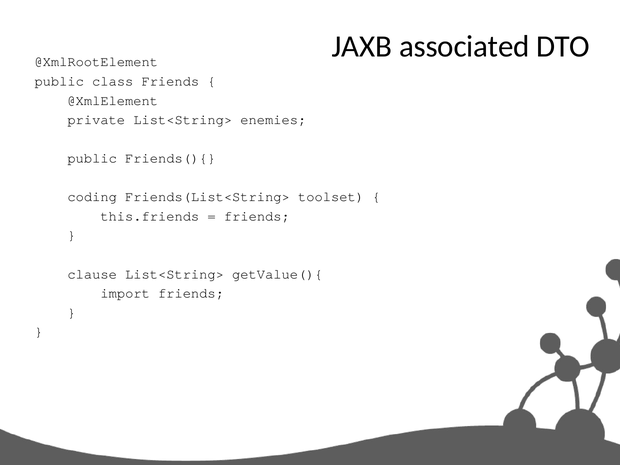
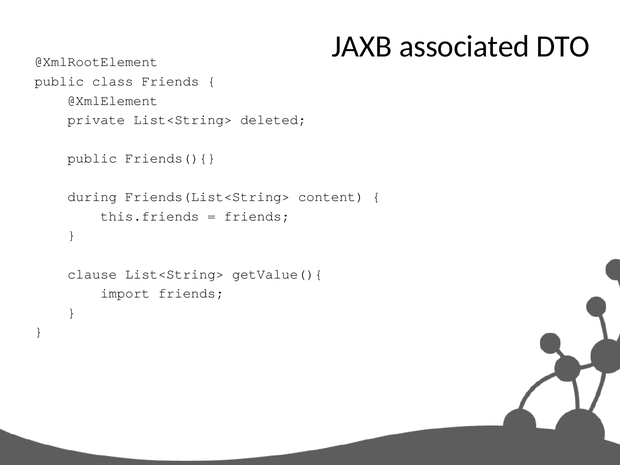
enemies: enemies -> deleted
coding: coding -> during
toolset: toolset -> content
